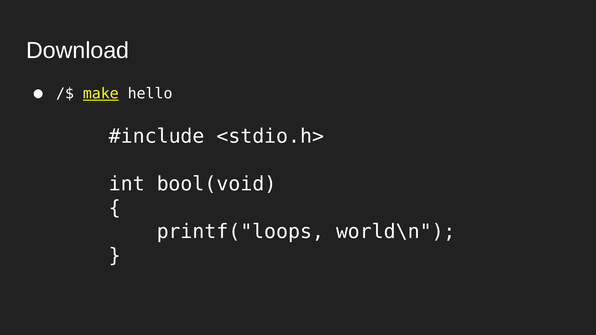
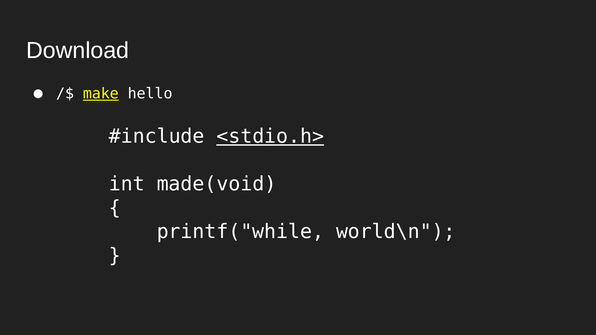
<stdio.h> underline: none -> present
bool(void: bool(void -> made(void
printf("loops: printf("loops -> printf("while
